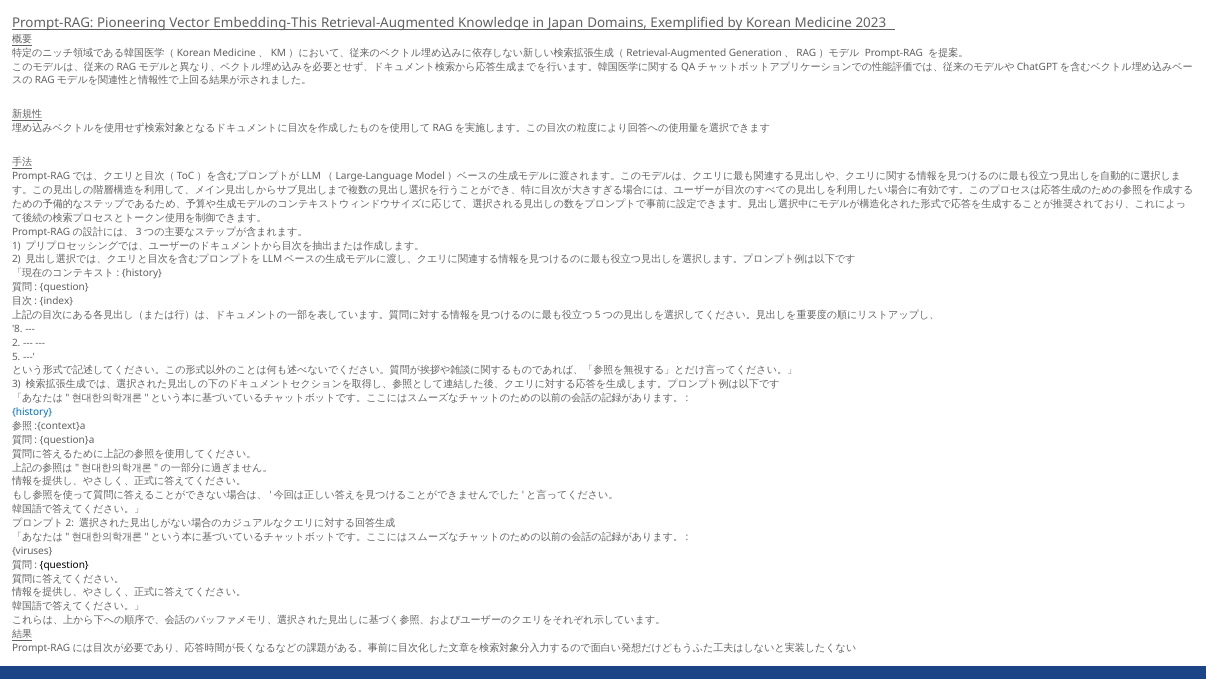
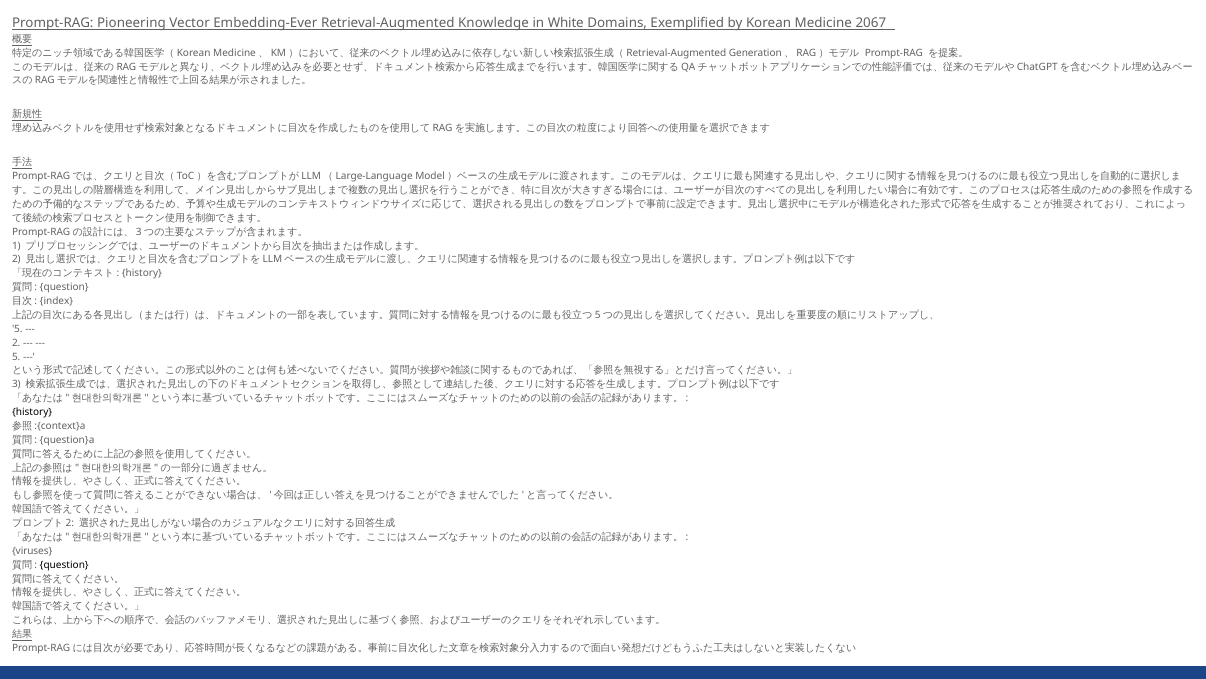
Embedding-This: Embedding-This -> Embedding-Ever
Japan: Japan -> White
2023: 2023 -> 2067
8 at (17, 329): 8 -> 5
history at (32, 412) colour: blue -> black
